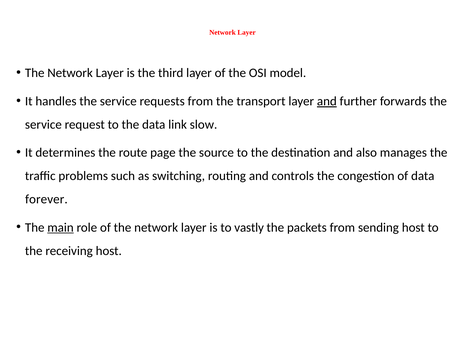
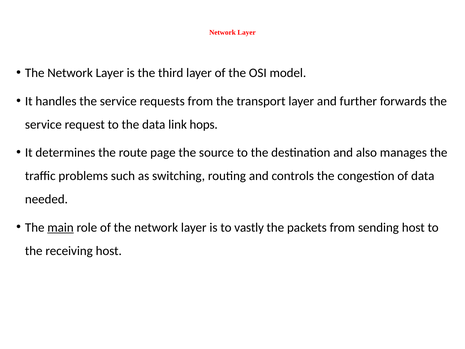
and at (327, 101) underline: present -> none
slow: slow -> hops
forever: forever -> needed
